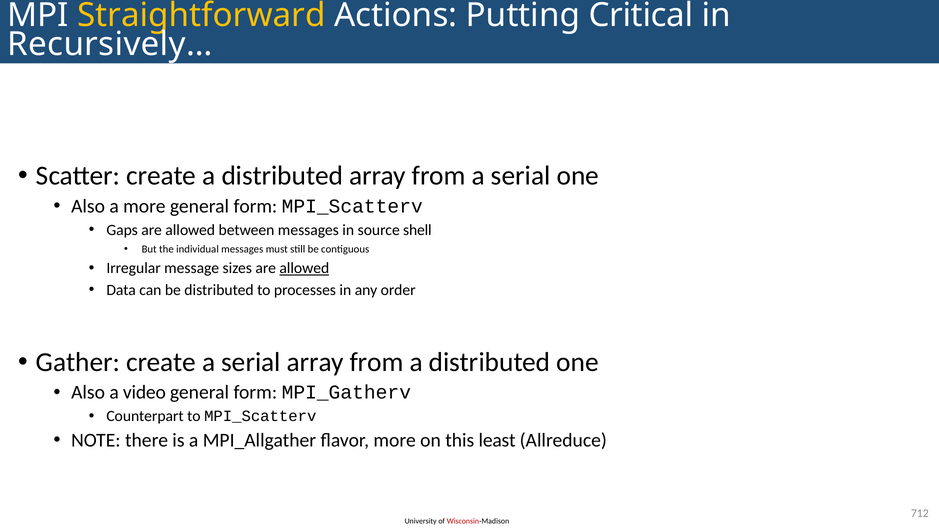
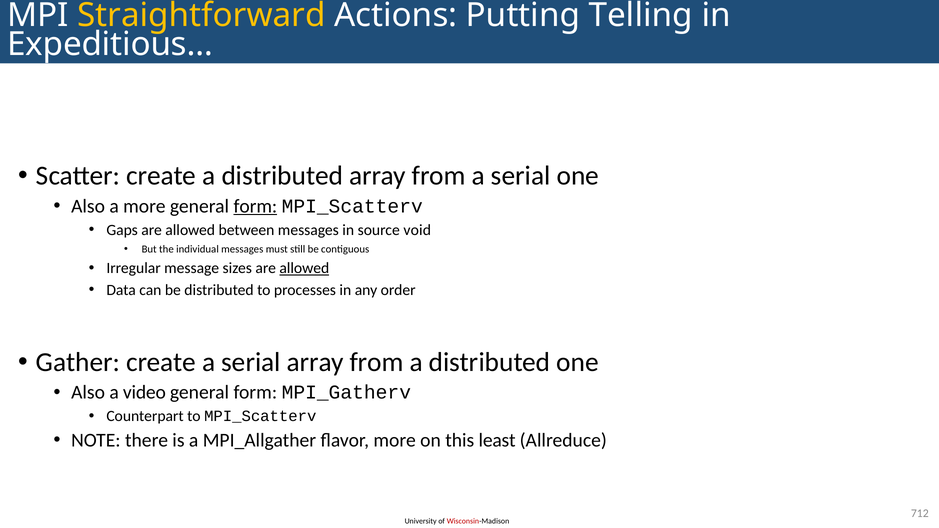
Critical: Critical -> Telling
Recursively…: Recursively… -> Expeditious…
form at (255, 206) underline: none -> present
shell: shell -> void
